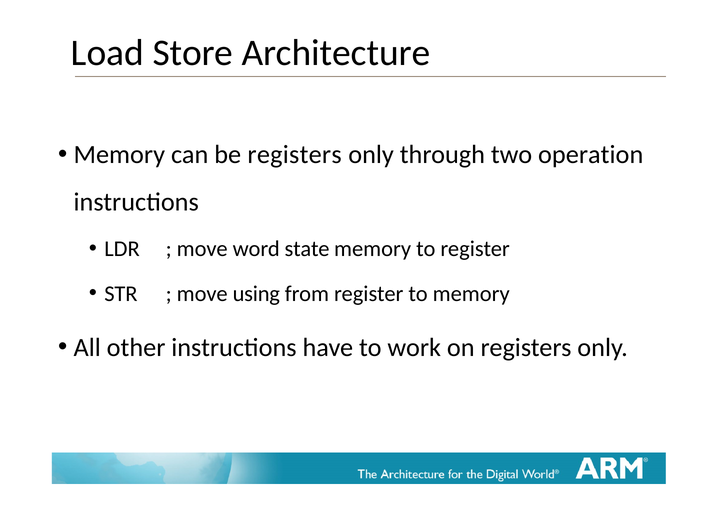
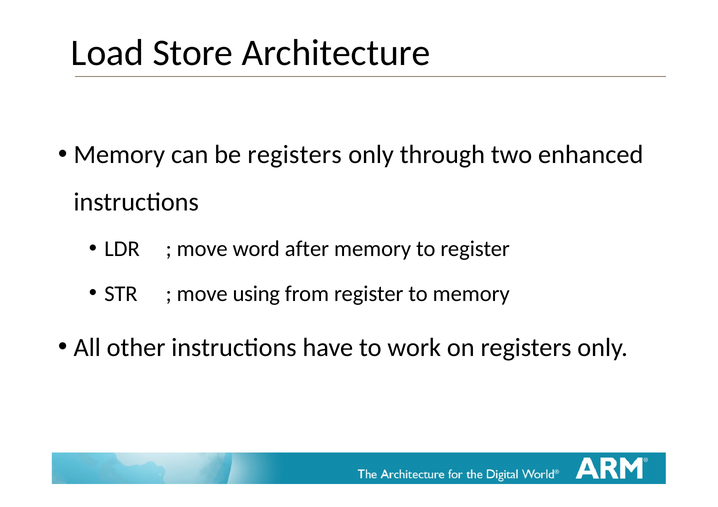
operation: operation -> enhanced
state: state -> after
